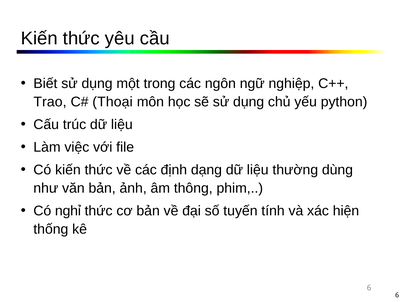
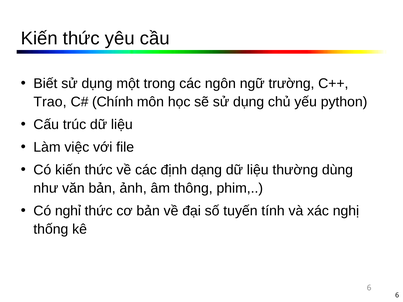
nghiệp: nghiệp -> trường
Thoại: Thoại -> Chính
hiện: hiện -> nghị
